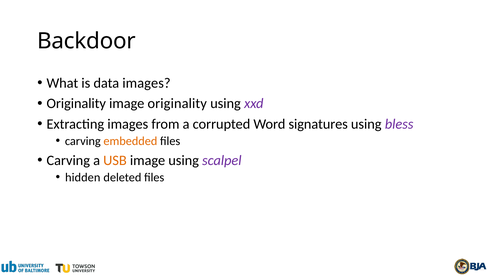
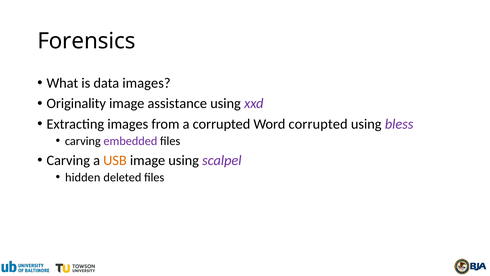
Backdoor: Backdoor -> Forensics
image originality: originality -> assistance
Word signatures: signatures -> corrupted
embedded colour: orange -> purple
